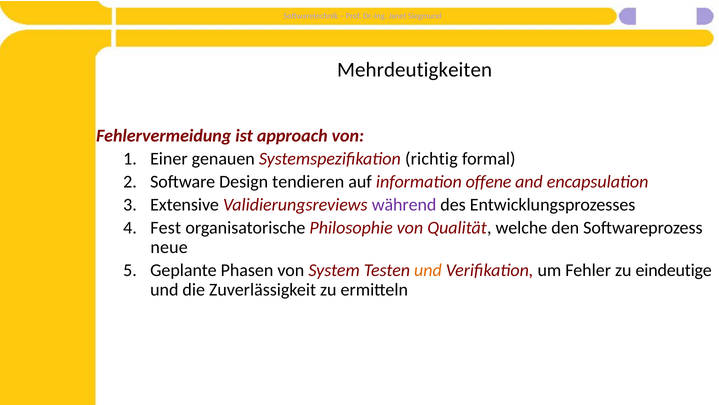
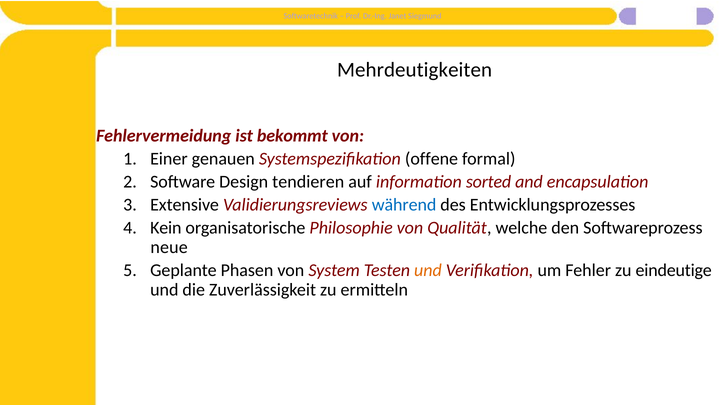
approach: approach -> bekommt
richtig: richtig -> offene
offene: offene -> sorted
während colour: purple -> blue
Fest: Fest -> Kein
